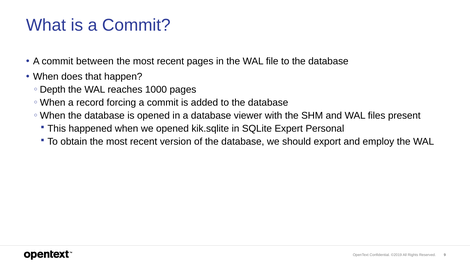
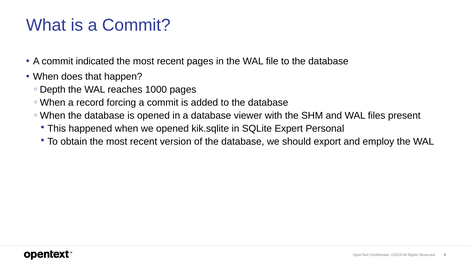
between: between -> indicated
